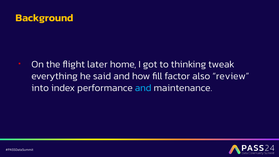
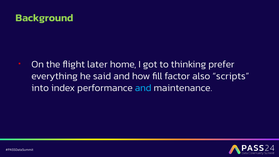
Background colour: yellow -> light green
tweak: tweak -> prefer
review: review -> scripts
